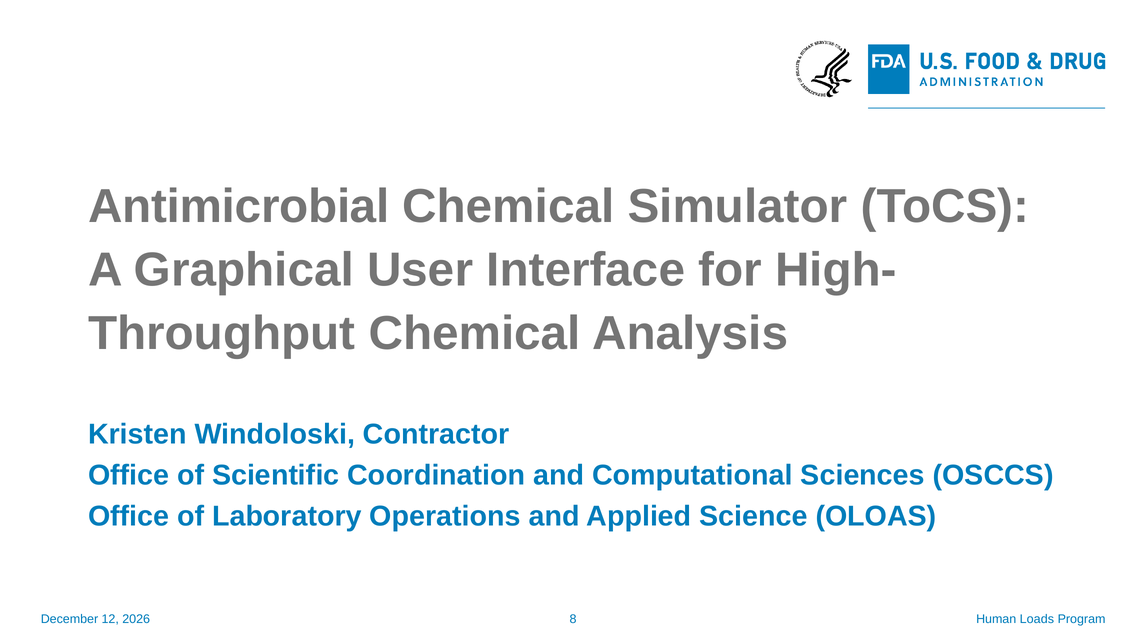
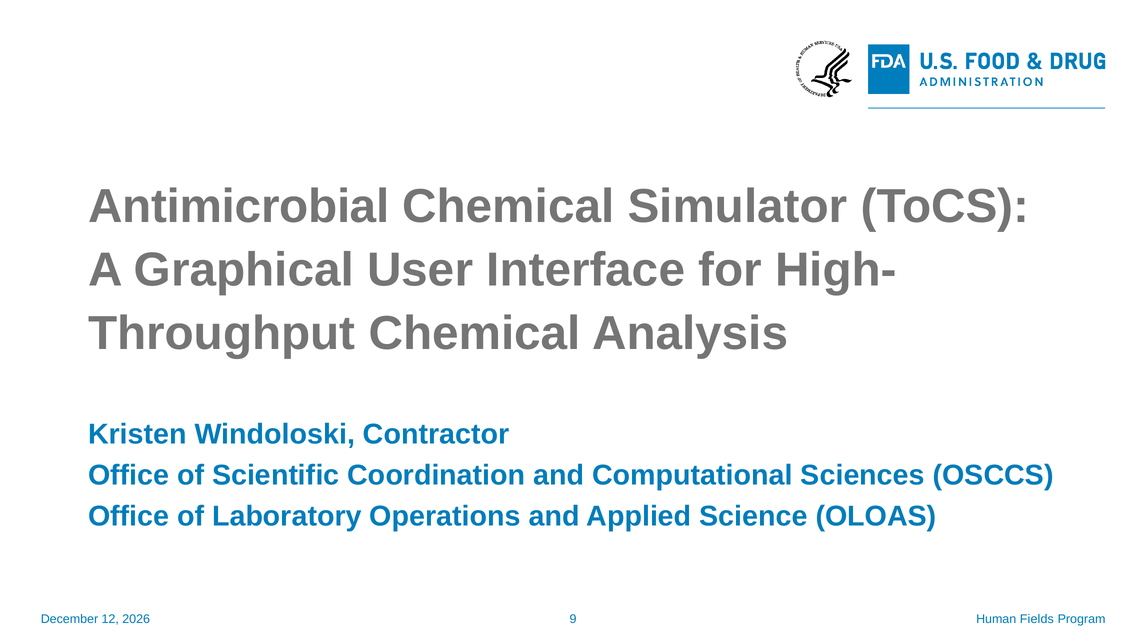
8: 8 -> 9
Loads: Loads -> Fields
